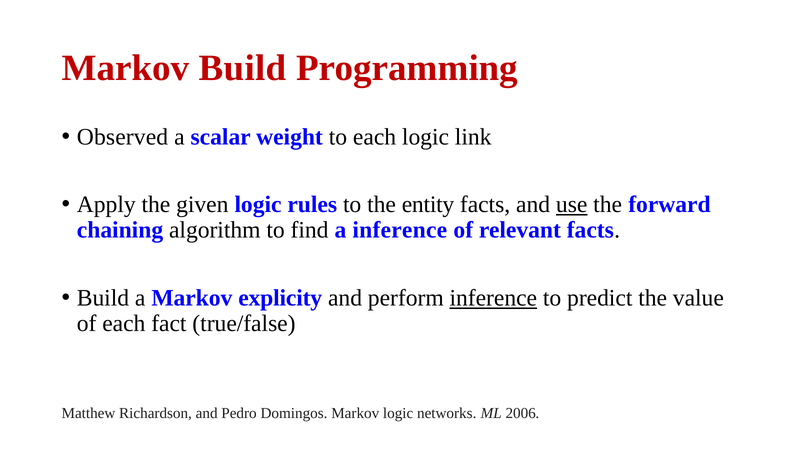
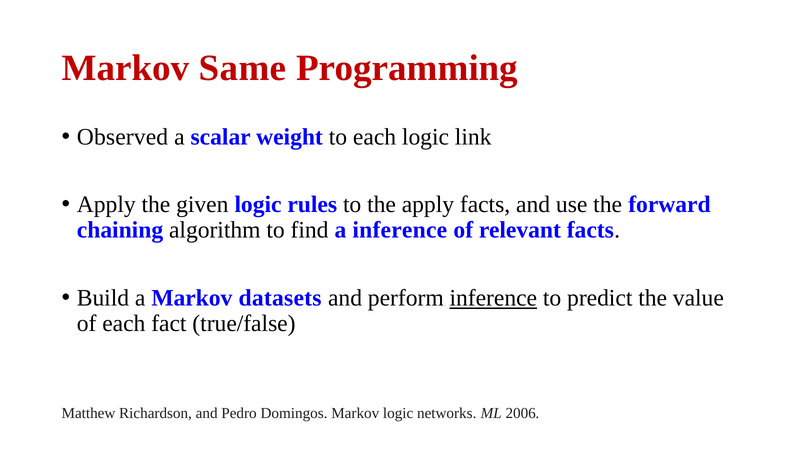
Markov Build: Build -> Same
the entity: entity -> apply
use underline: present -> none
explicity: explicity -> datasets
